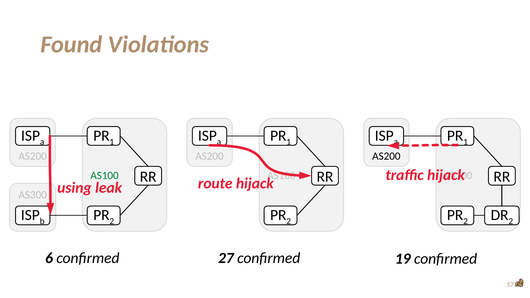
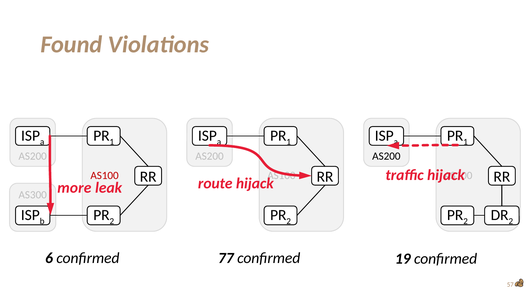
AS100 at (105, 176) colour: green -> red
using: using -> more
27: 27 -> 77
